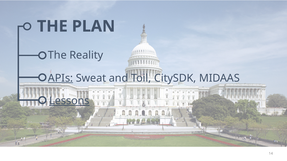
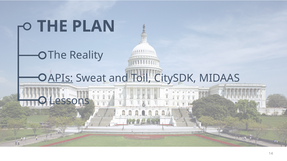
Lessons underline: present -> none
